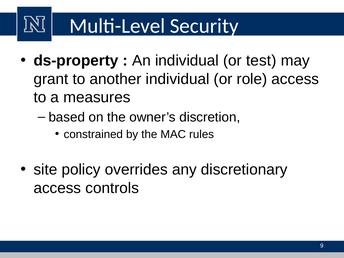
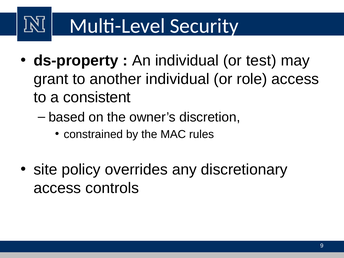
measures: measures -> consistent
